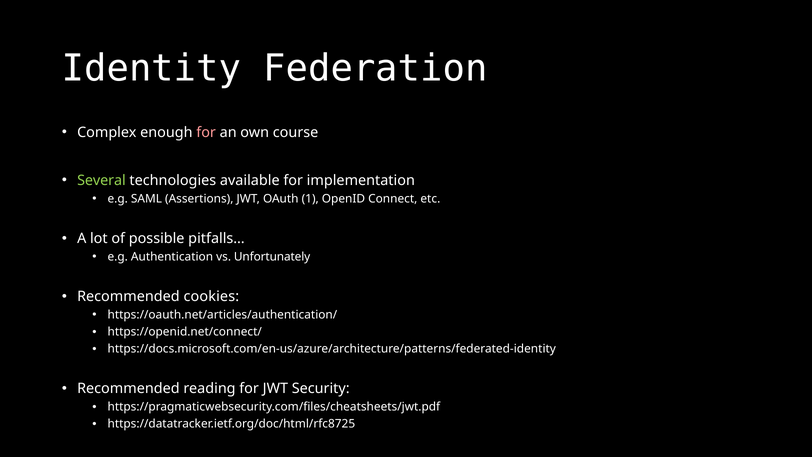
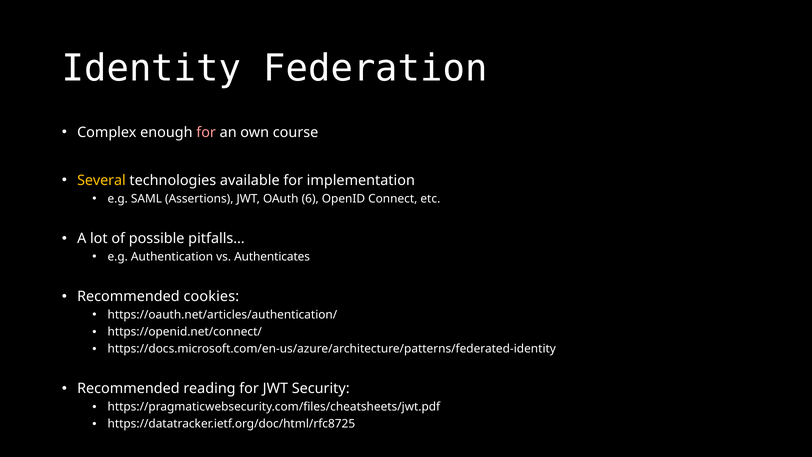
Several colour: light green -> yellow
1: 1 -> 6
Unfortunately: Unfortunately -> Authenticates
